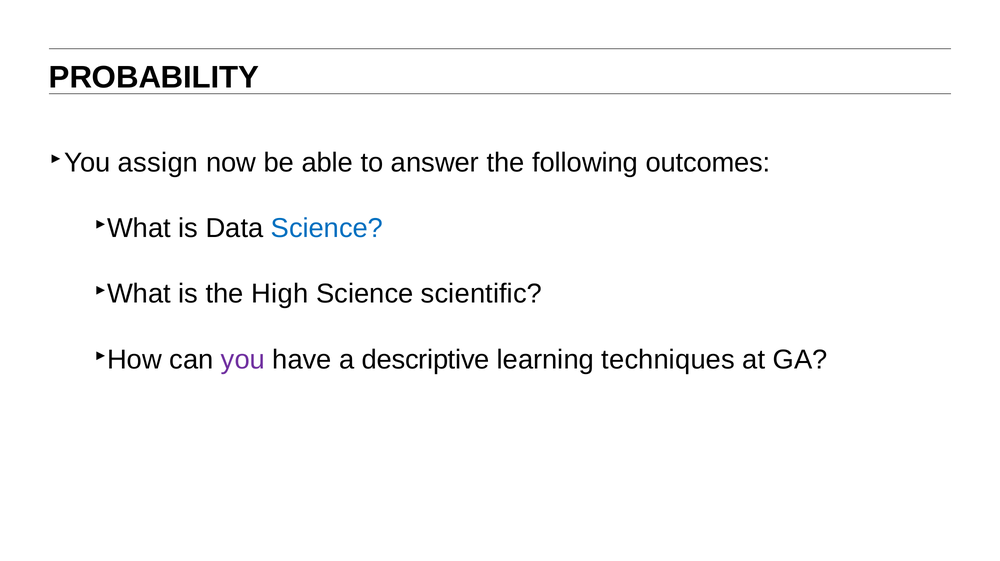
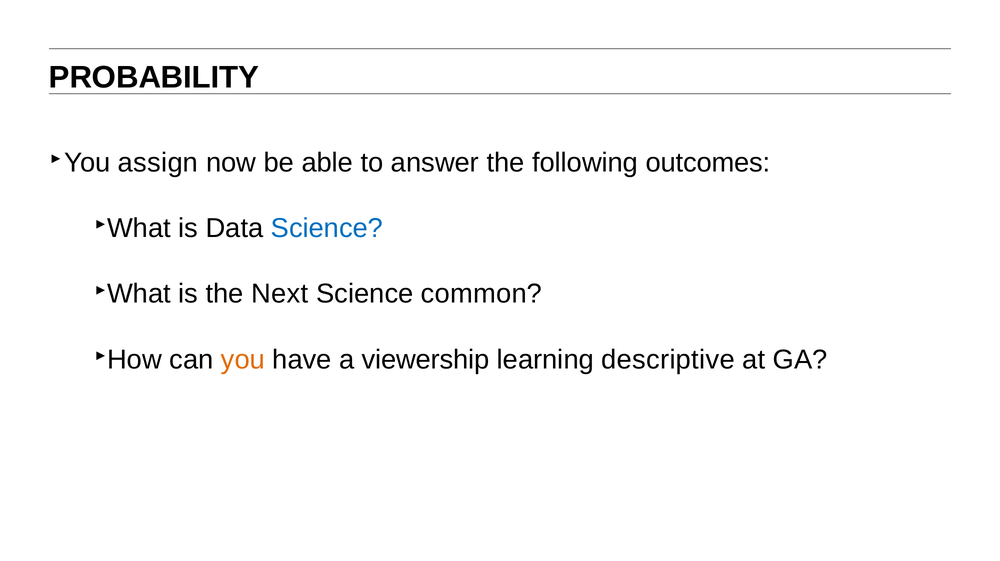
High: High -> Next
scientific: scientific -> common
you colour: purple -> orange
descriptive: descriptive -> viewership
techniques: techniques -> descriptive
